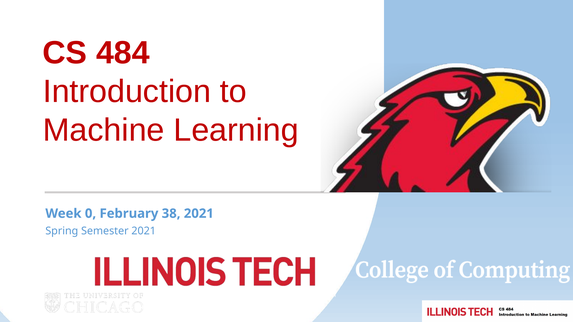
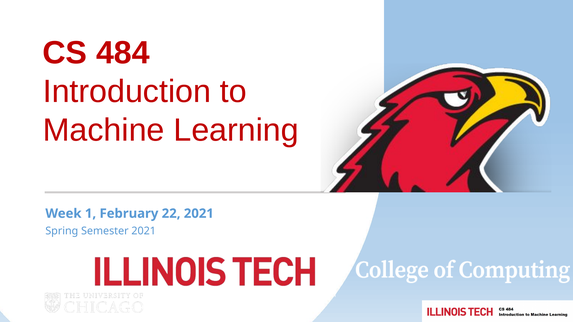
Week 0: 0 -> 1
38: 38 -> 22
